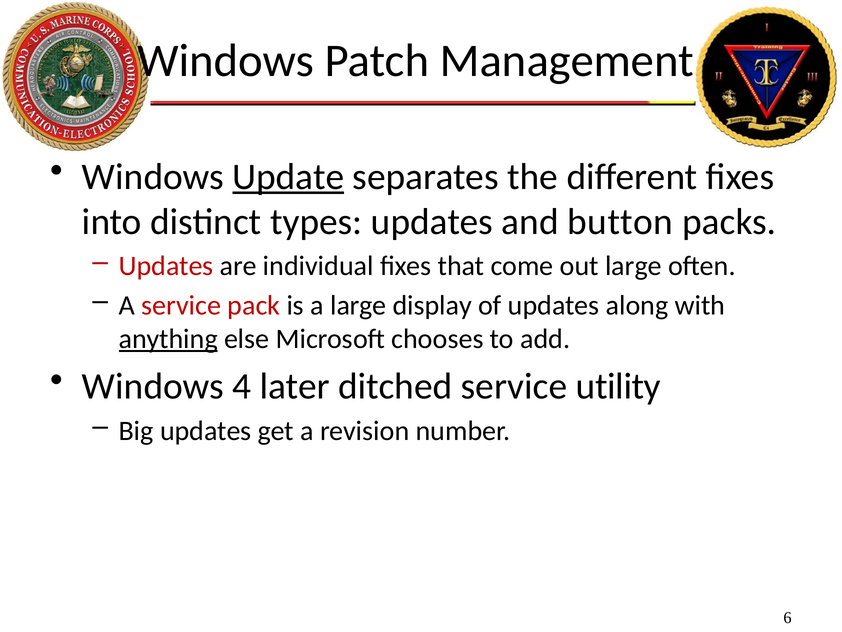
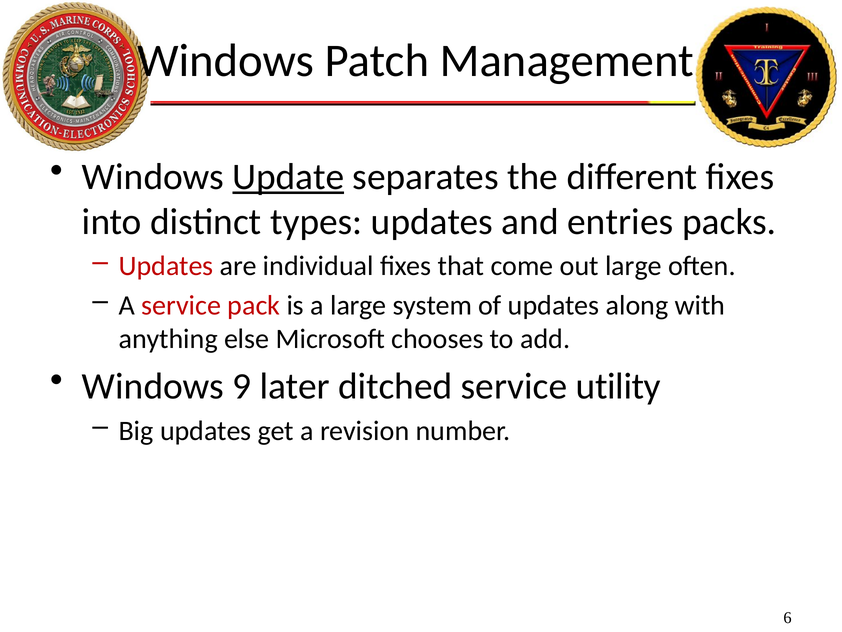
button: button -> entries
display: display -> system
anything underline: present -> none
4: 4 -> 9
